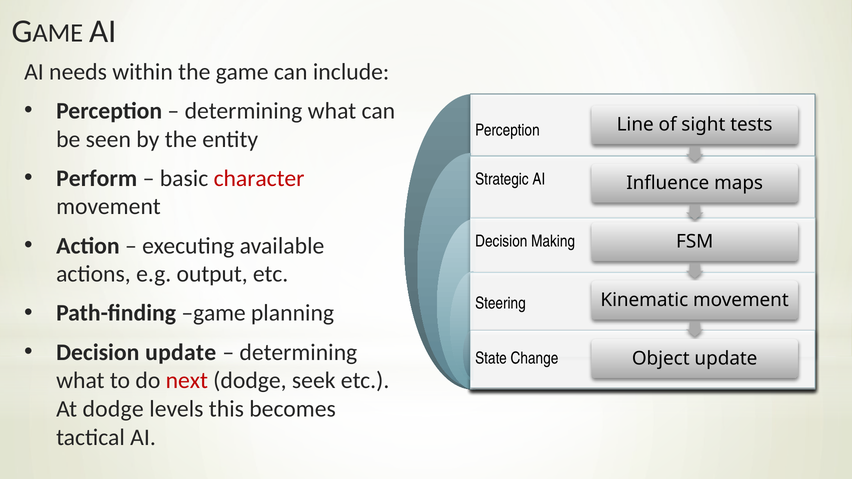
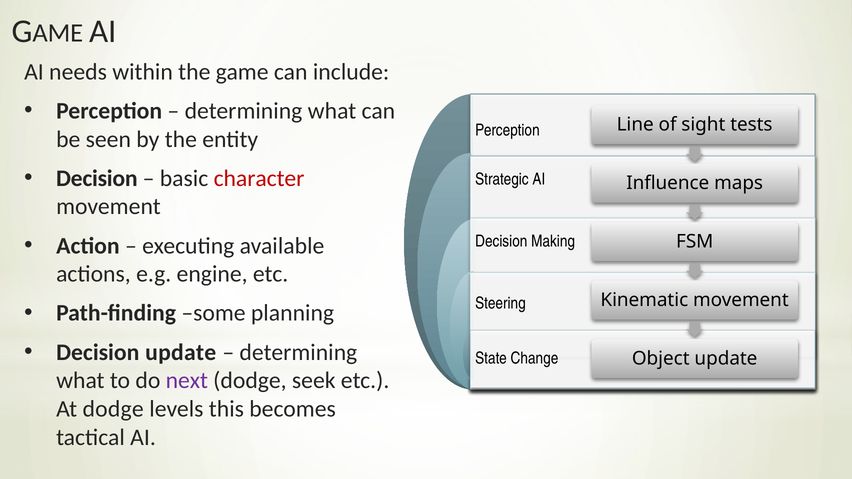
Perform at (97, 178): Perform -> Decision
output: output -> engine
Path-finding game: game -> some
next colour: red -> purple
